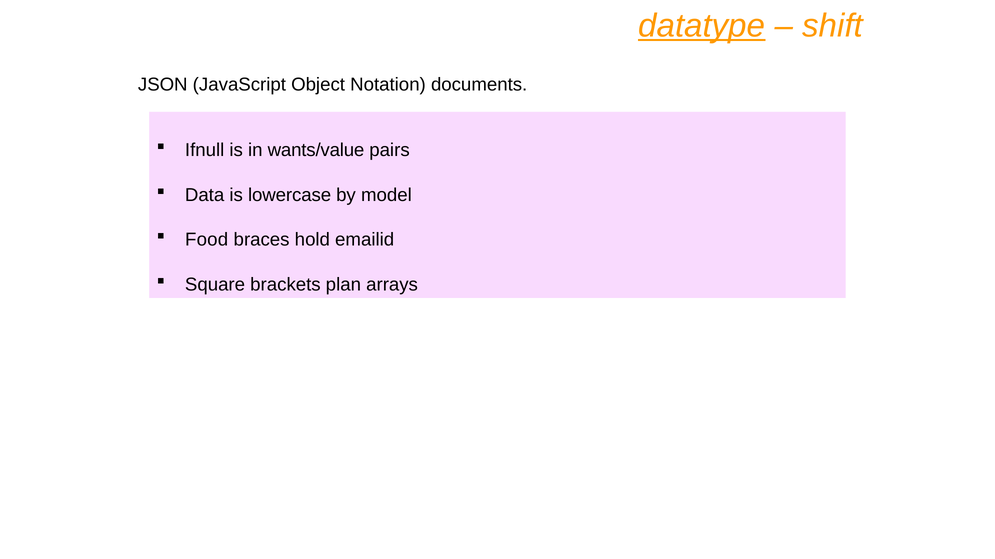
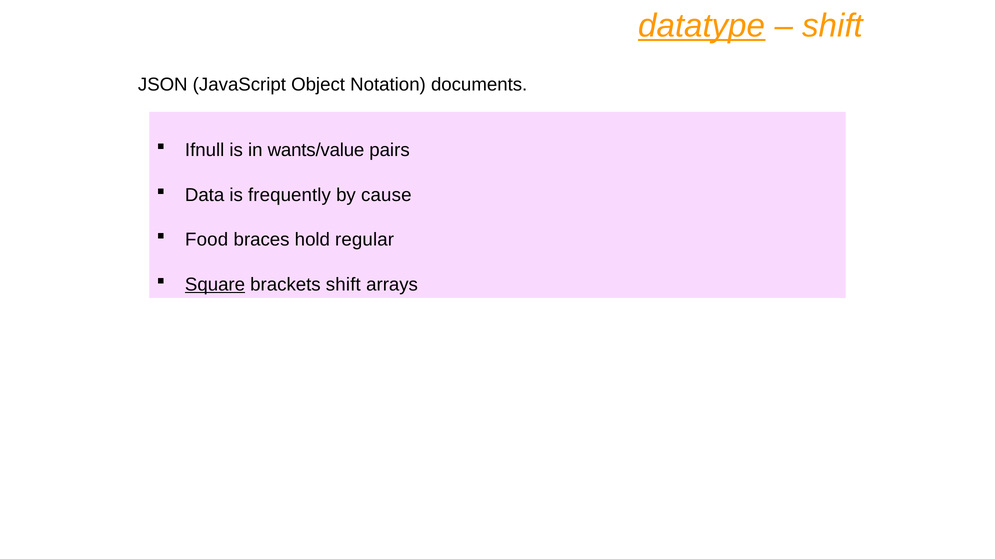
lowercase: lowercase -> frequently
model: model -> cause
emailid: emailid -> regular
Square underline: none -> present
brackets plan: plan -> shift
